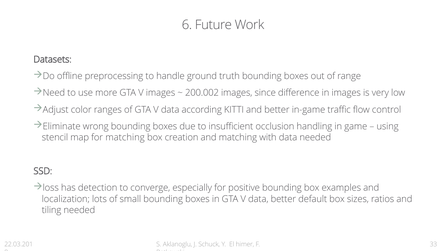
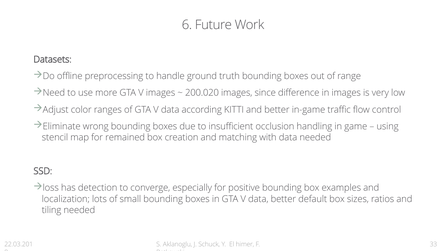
200.002: 200.002 -> 200.020
for matching: matching -> remained
